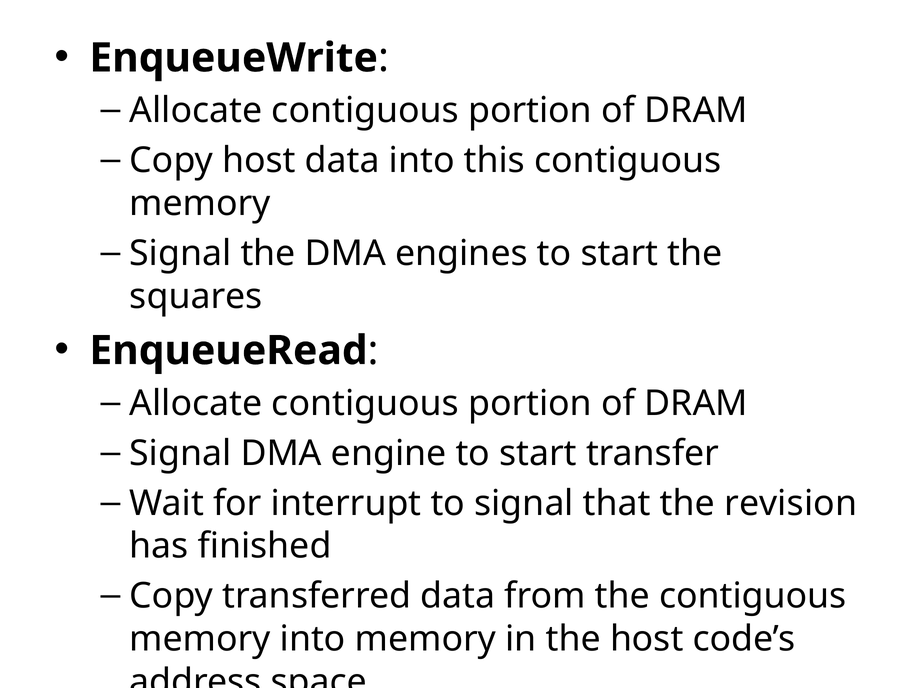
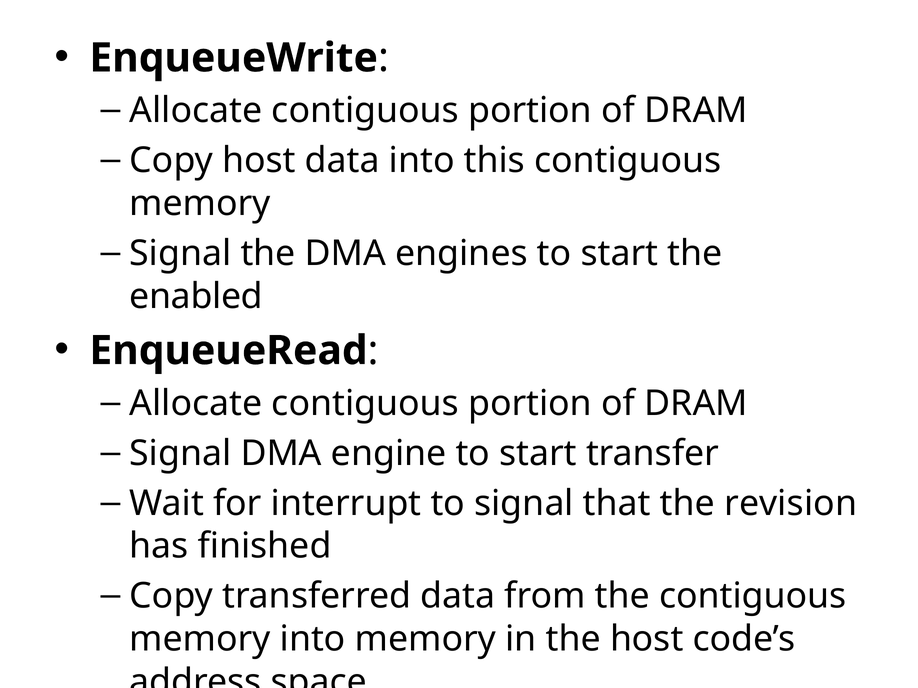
squares: squares -> enabled
